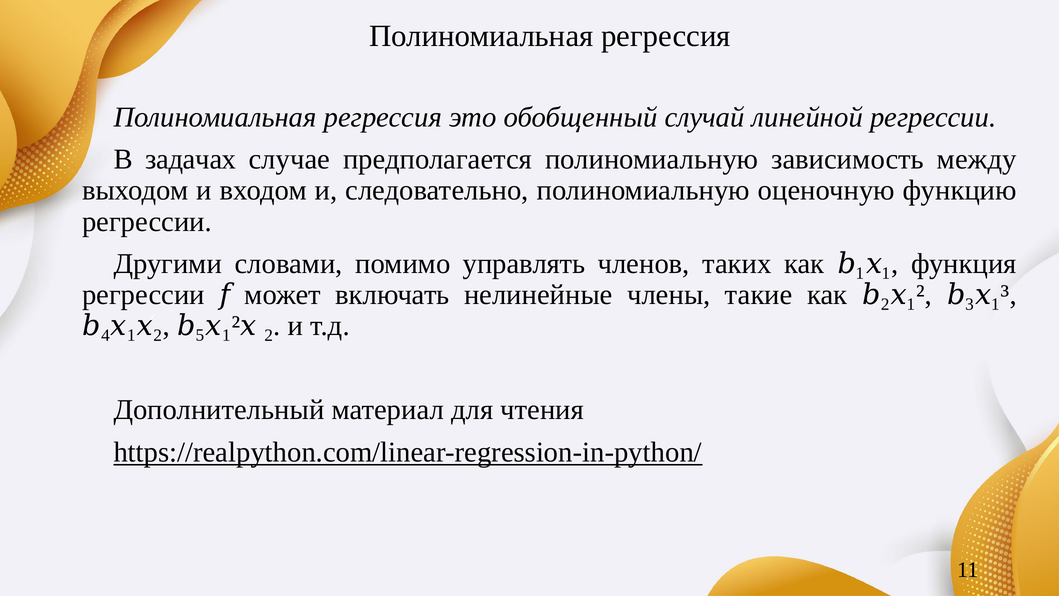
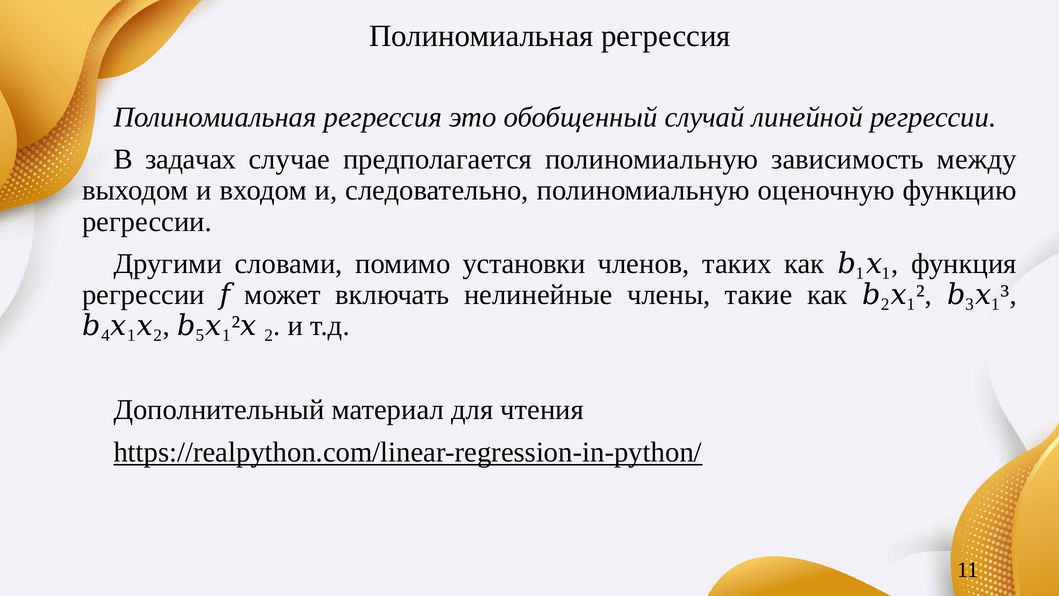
управлять: управлять -> установки
